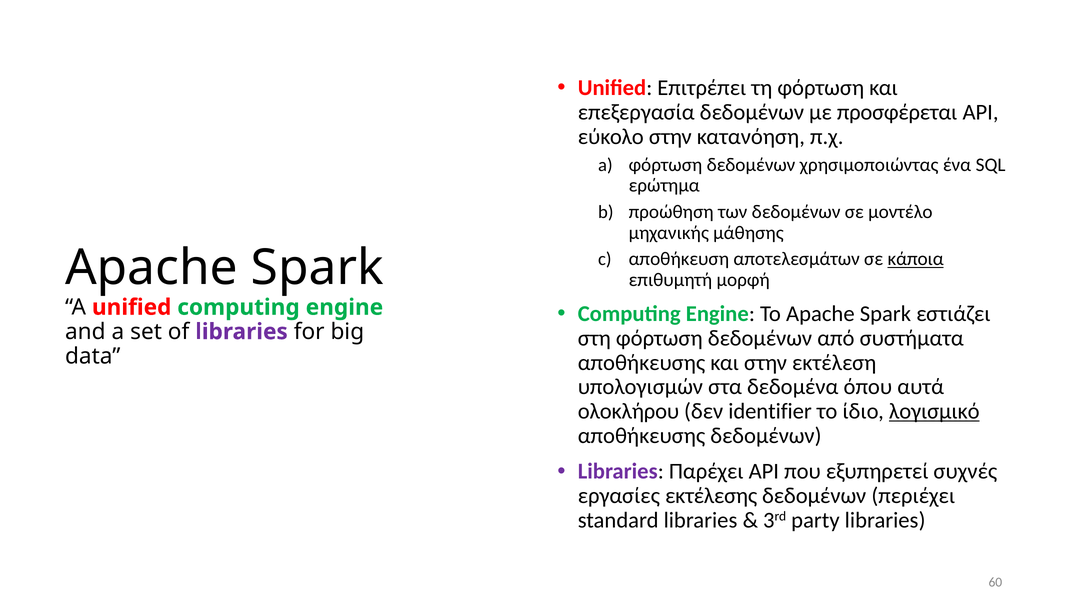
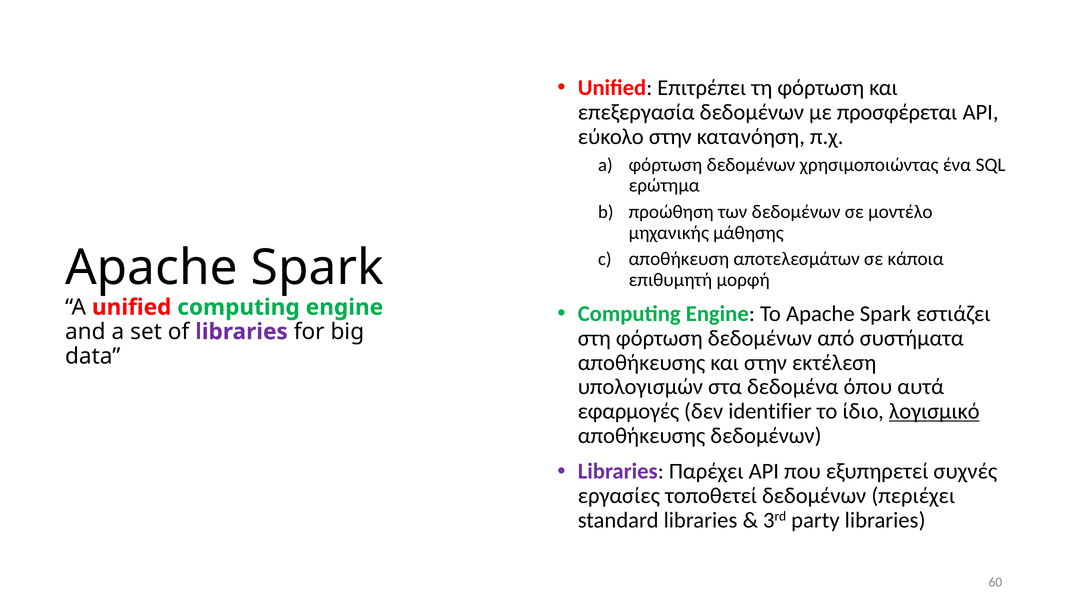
κάποια underline: present -> none
ολοκλήρου: ολοκλήρου -> εφαρμογές
εκτέλεσης: εκτέλεσης -> τοποθετεί
